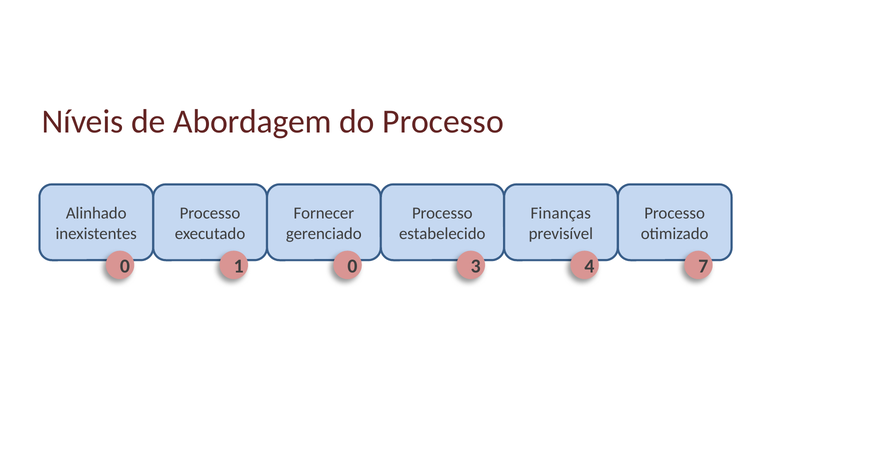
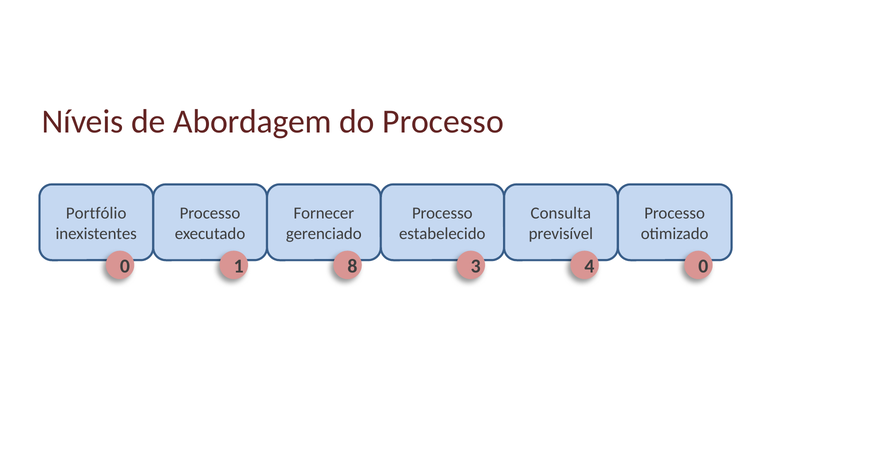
Alinhado: Alinhado -> Portfólio
Finanças: Finanças -> Consulta
0 0: 0 -> 8
4 7: 7 -> 0
